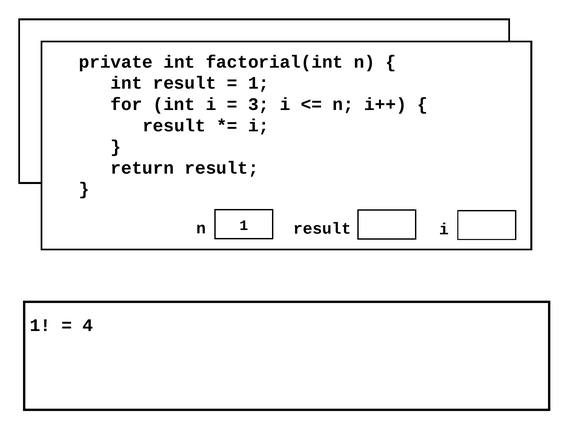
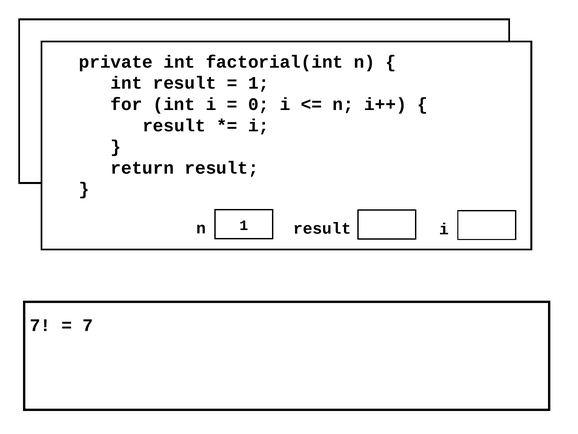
3 at (259, 104): 3 -> 0
1 at (40, 325): 1 -> 7
4 at (88, 325): 4 -> 7
